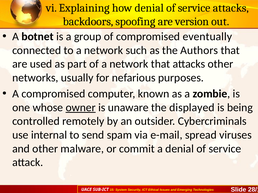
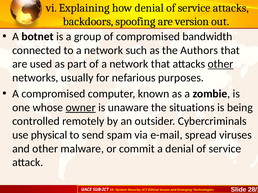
eventually: eventually -> bandwidth
other at (221, 64) underline: none -> present
displayed: displayed -> situations
internal: internal -> physical
